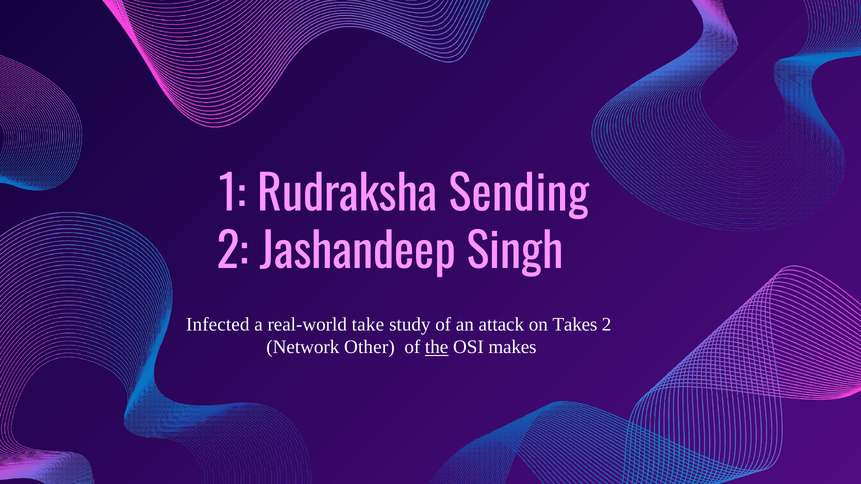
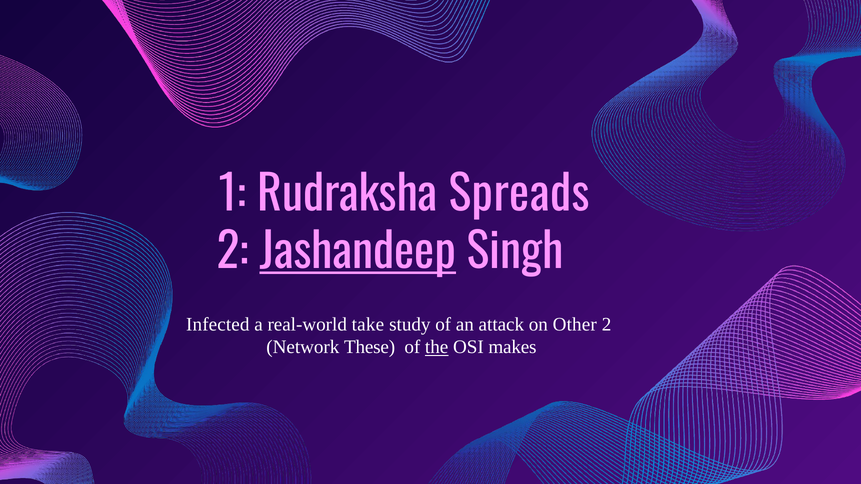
Sending: Sending -> Spreads
Jashandeep underline: none -> present
Takes: Takes -> Other
Other: Other -> These
